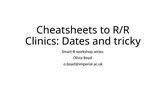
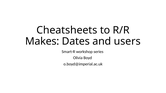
Clinics: Clinics -> Makes
tricky: tricky -> users
